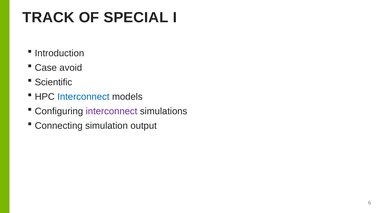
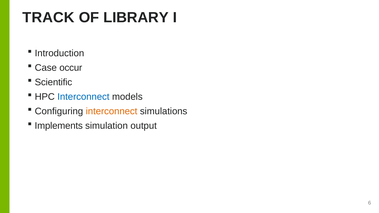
SPECIAL: SPECIAL -> LIBRARY
avoid: avoid -> occur
interconnect at (112, 111) colour: purple -> orange
Connecting: Connecting -> Implements
